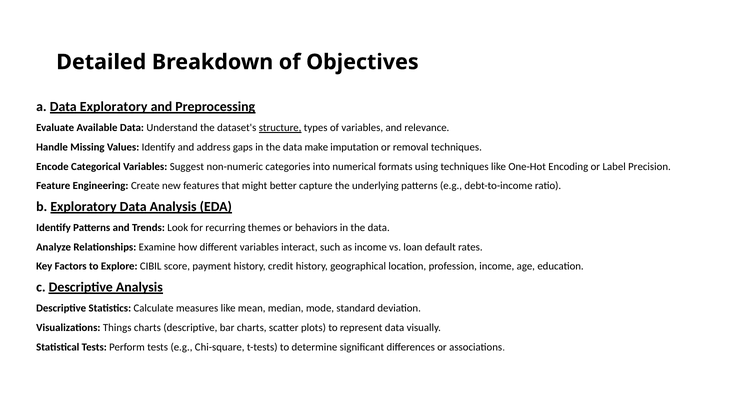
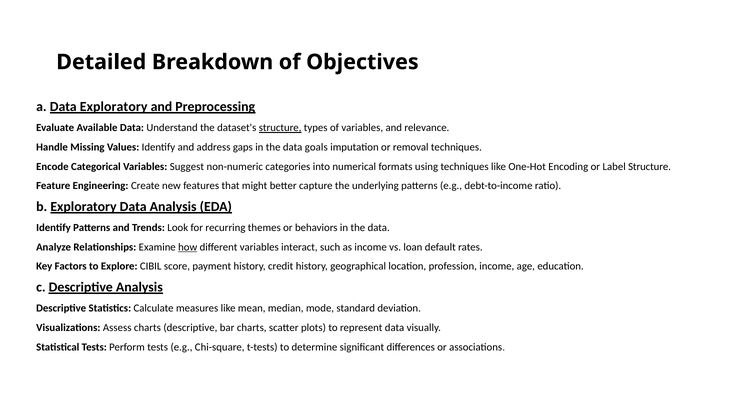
make: make -> goals
Label Precision: Precision -> Structure
how underline: none -> present
Things: Things -> Assess
